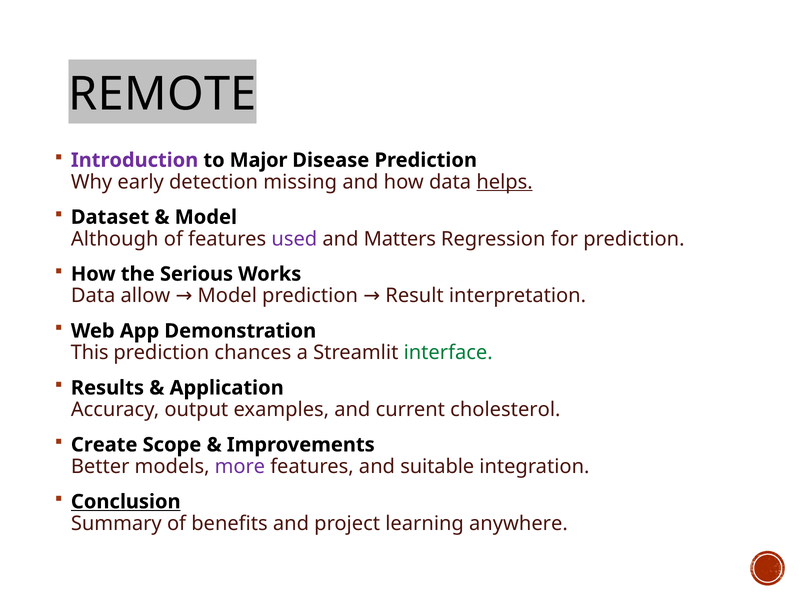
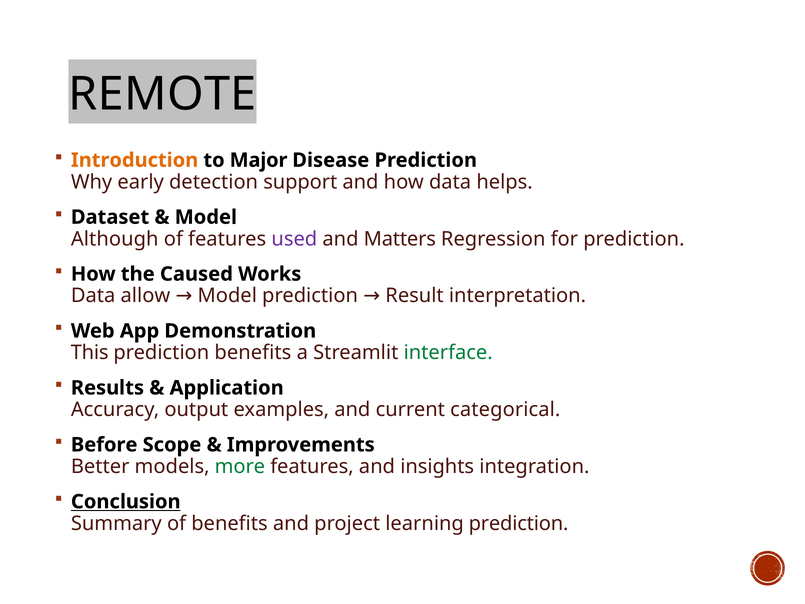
Introduction colour: purple -> orange
missing: missing -> support
helps underline: present -> none
Serious: Serious -> Caused
prediction chances: chances -> benefits
cholesterol: cholesterol -> categorical
Create: Create -> Before
more colour: purple -> green
suitable: suitable -> insights
learning anywhere: anywhere -> prediction
